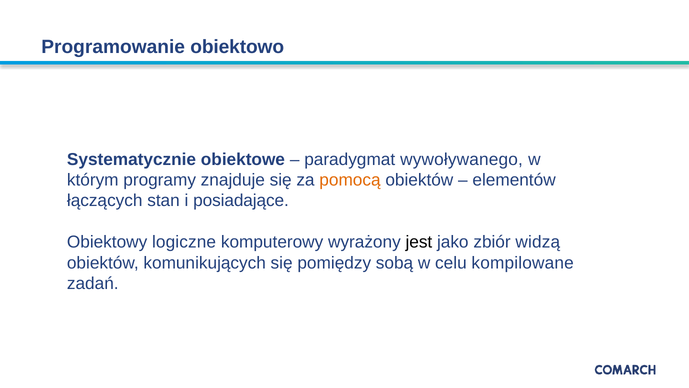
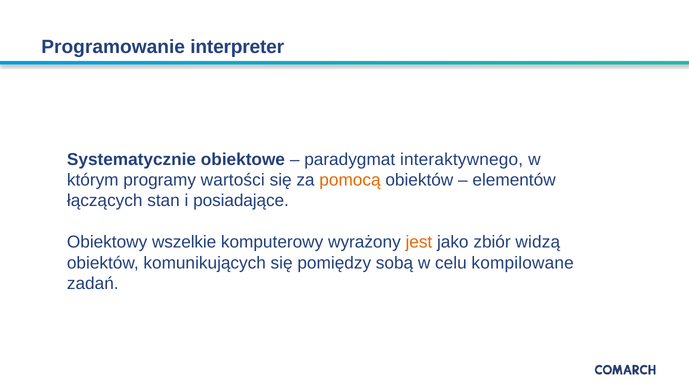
obiektowo: obiektowo -> interpreter
wywoływanego: wywoływanego -> interaktywnego
znajduje: znajduje -> wartości
logiczne: logiczne -> wszelkie
jest colour: black -> orange
